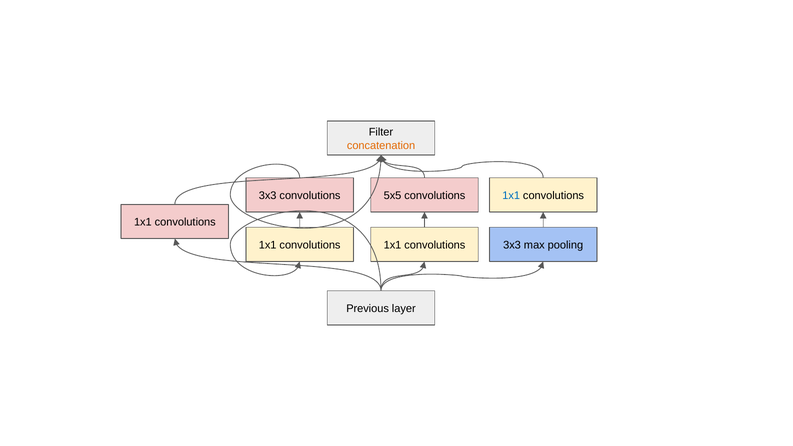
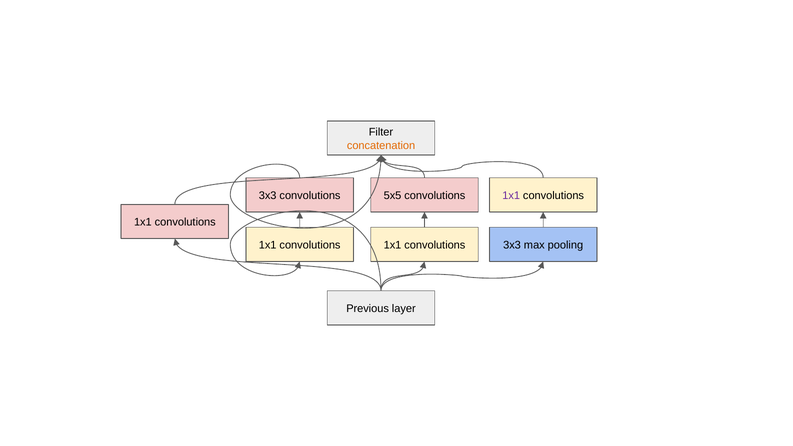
1x1 at (511, 196) colour: blue -> purple
